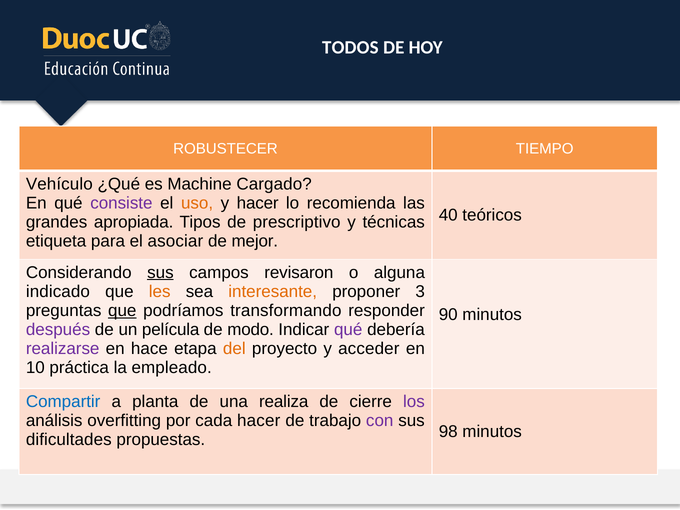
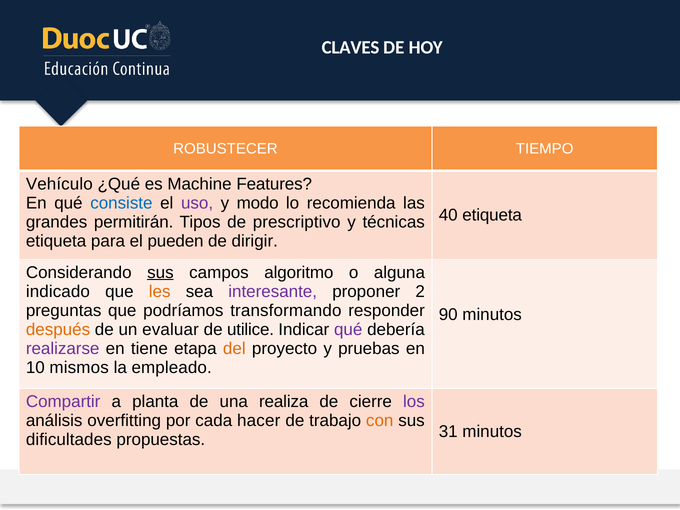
TODOS: TODOS -> CLAVES
Cargado: Cargado -> Features
consiste colour: purple -> blue
uso colour: orange -> purple
y hacer: hacer -> modo
40 teóricos: teóricos -> etiqueta
apropiada: apropiada -> permitirán
asociar: asociar -> pueden
mejor: mejor -> dirigir
revisaron: revisaron -> algoritmo
interesante colour: orange -> purple
3: 3 -> 2
que at (122, 310) underline: present -> none
después colour: purple -> orange
película: película -> evaluar
modo: modo -> utilice
hace: hace -> tiene
acceder: acceder -> pruebas
práctica: práctica -> mismos
Compartir colour: blue -> purple
con colour: purple -> orange
98: 98 -> 31
